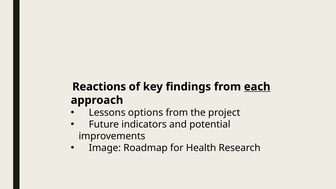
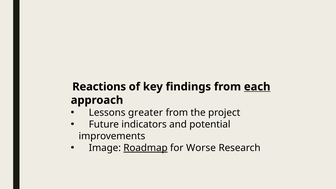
options: options -> greater
Roadmap underline: none -> present
Health: Health -> Worse
